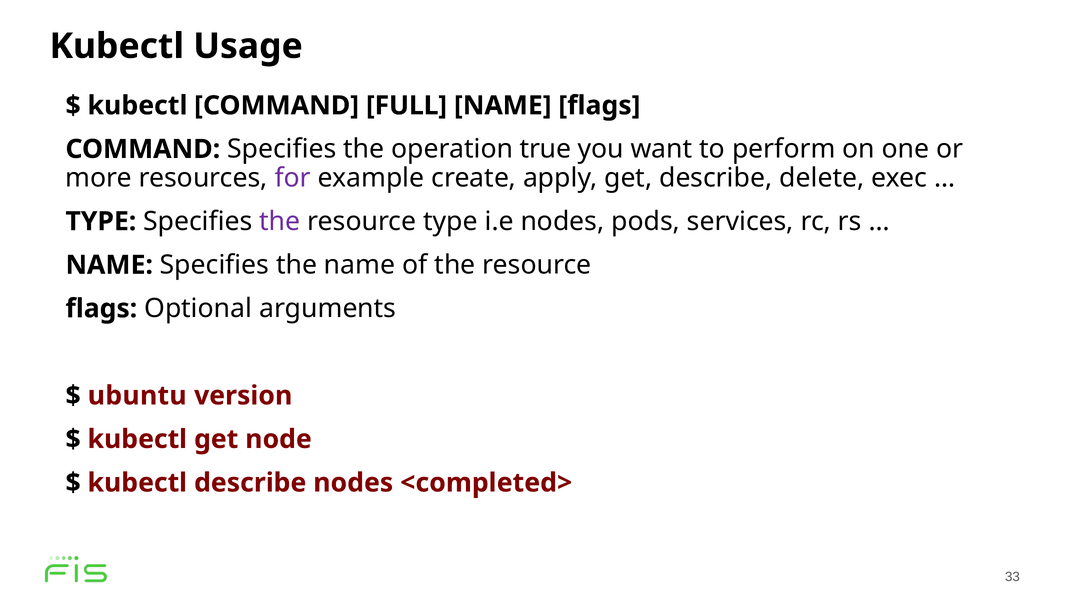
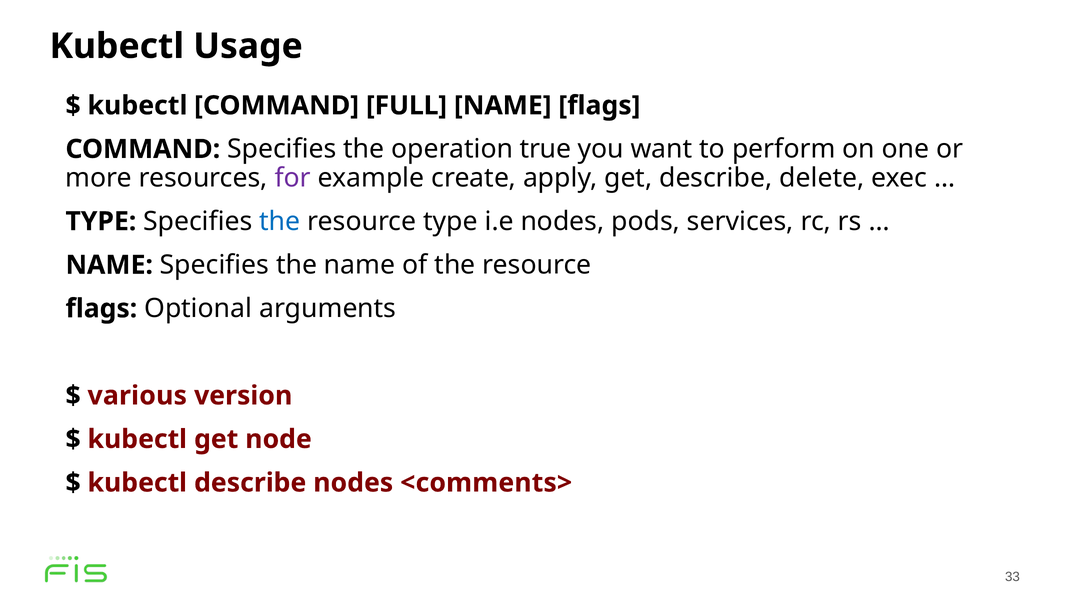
the at (280, 221) colour: purple -> blue
ubuntu: ubuntu -> various
<completed>: <completed> -> <comments>
